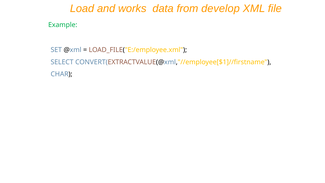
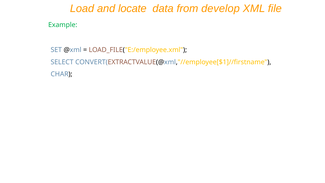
works: works -> locate
